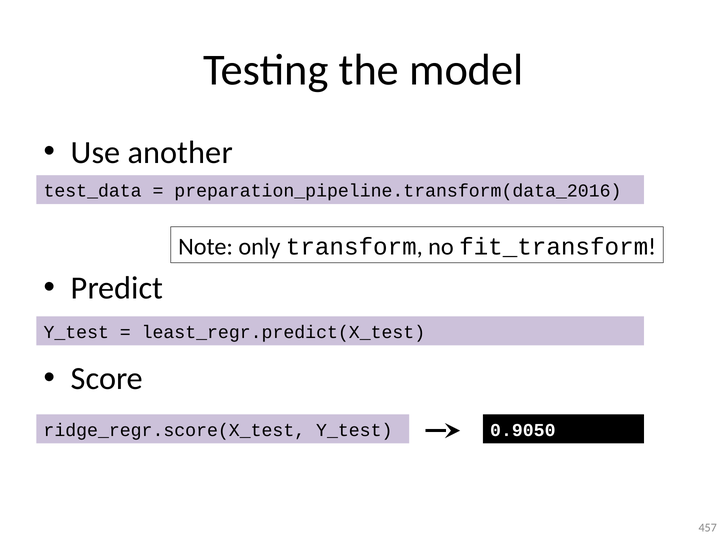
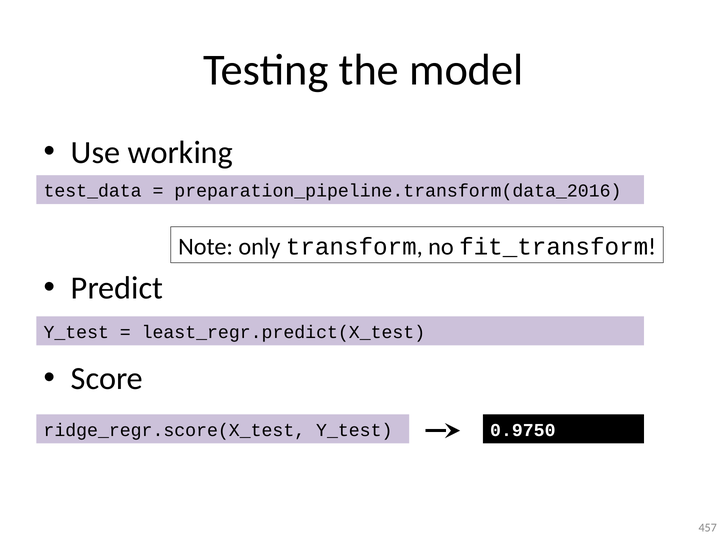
another: another -> working
0.9050: 0.9050 -> 0.9750
